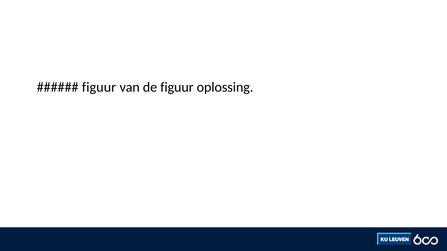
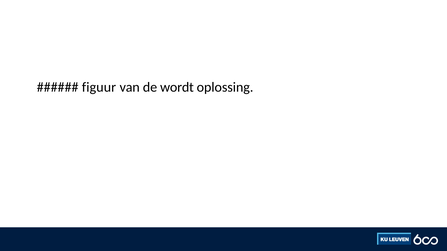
de figuur: figuur -> wordt
